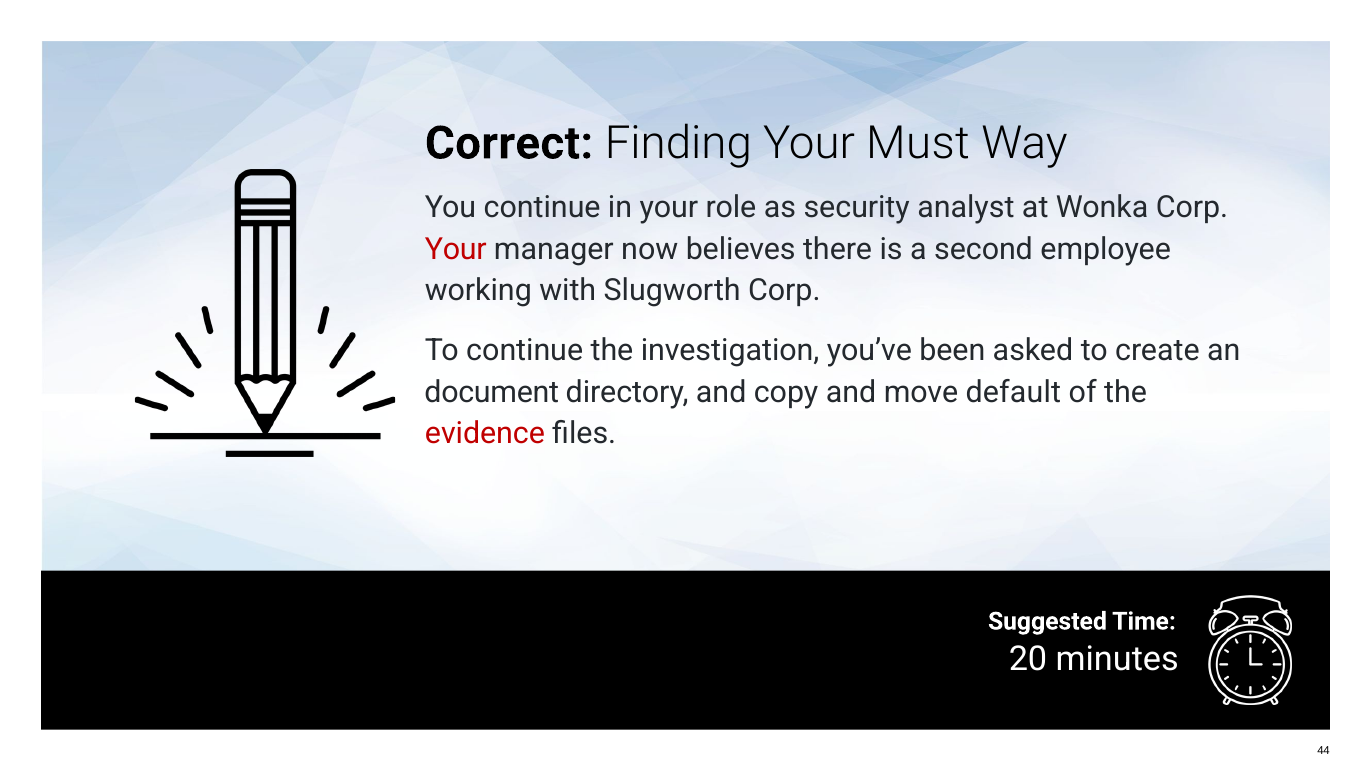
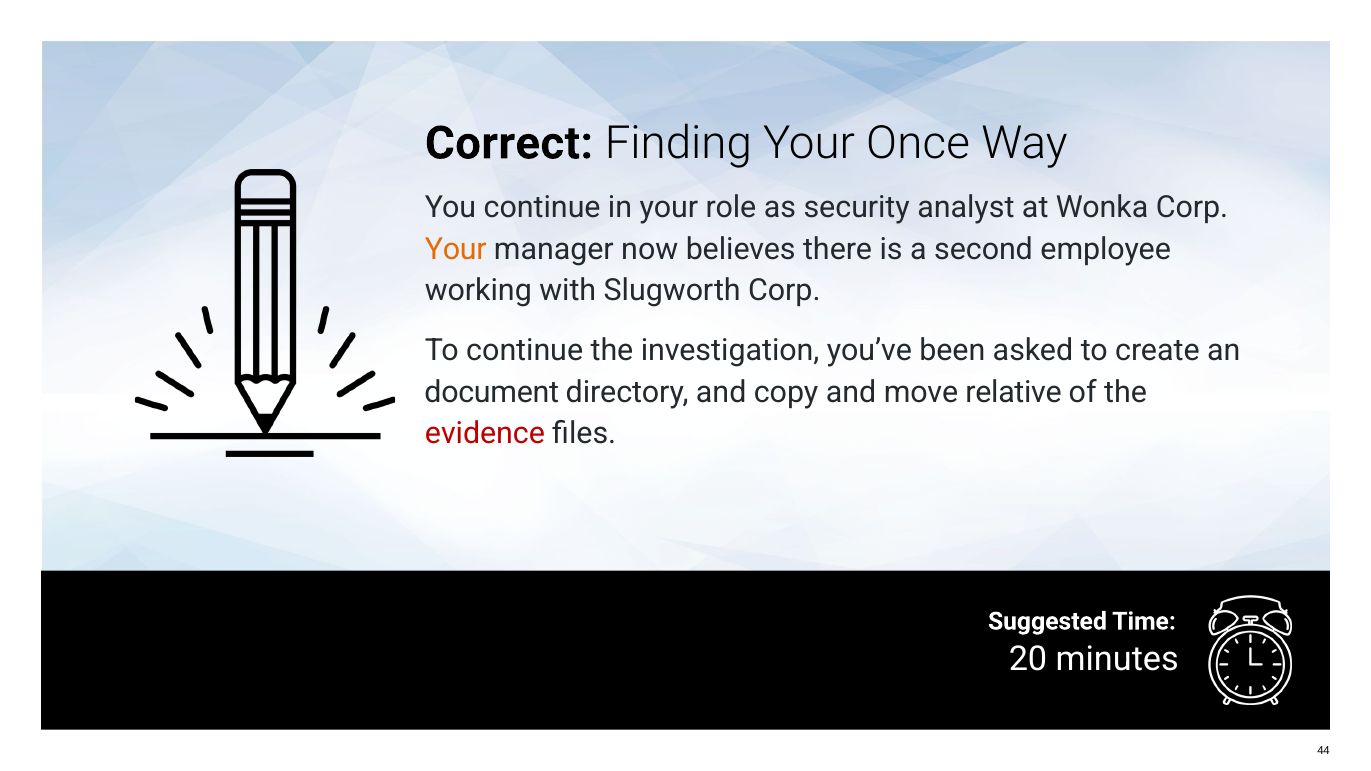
Must: Must -> Once
Your at (456, 249) colour: red -> orange
default: default -> relative
